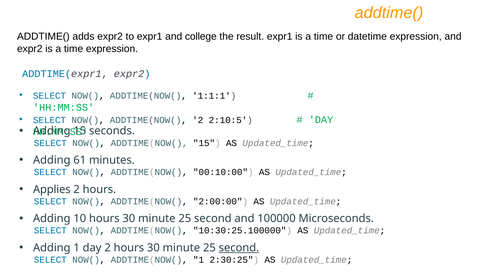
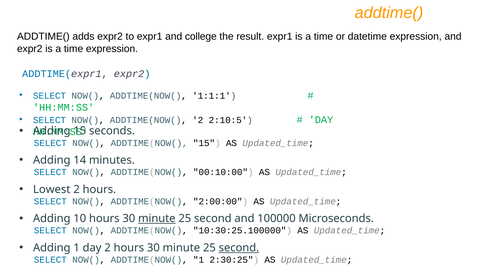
61: 61 -> 14
Applies: Applies -> Lowest
minute at (157, 219) underline: none -> present
